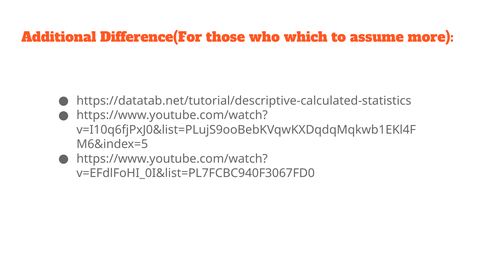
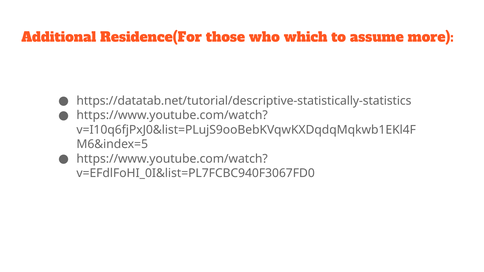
Difference(For: Difference(For -> Residence(For
https://datatab.net/tutorial/descriptive-calculated-statistics: https://datatab.net/tutorial/descriptive-calculated-statistics -> https://datatab.net/tutorial/descriptive-statistically-statistics
